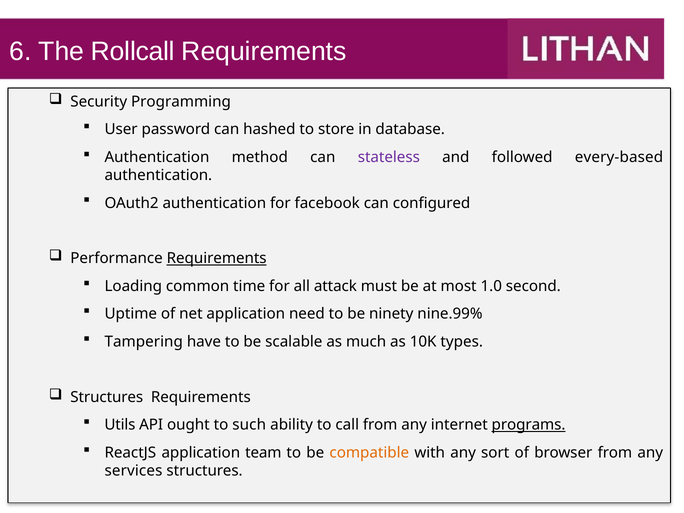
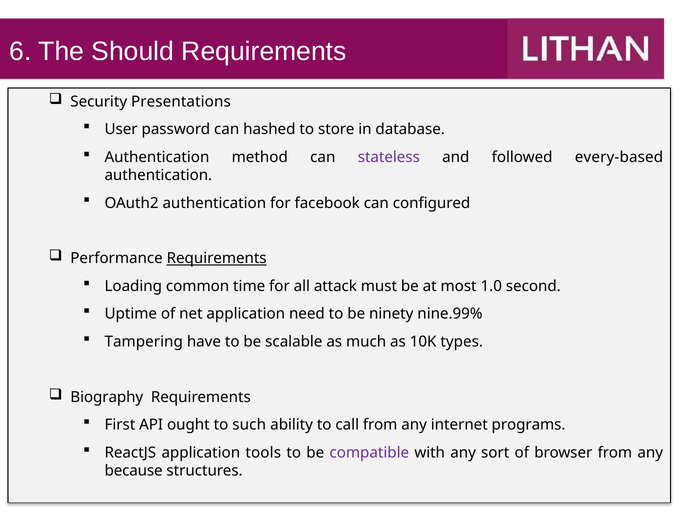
Rollcall: Rollcall -> Should
Programming: Programming -> Presentations
Structures at (107, 397): Structures -> Biography
Utils: Utils -> First
programs underline: present -> none
team: team -> tools
compatible colour: orange -> purple
services: services -> because
